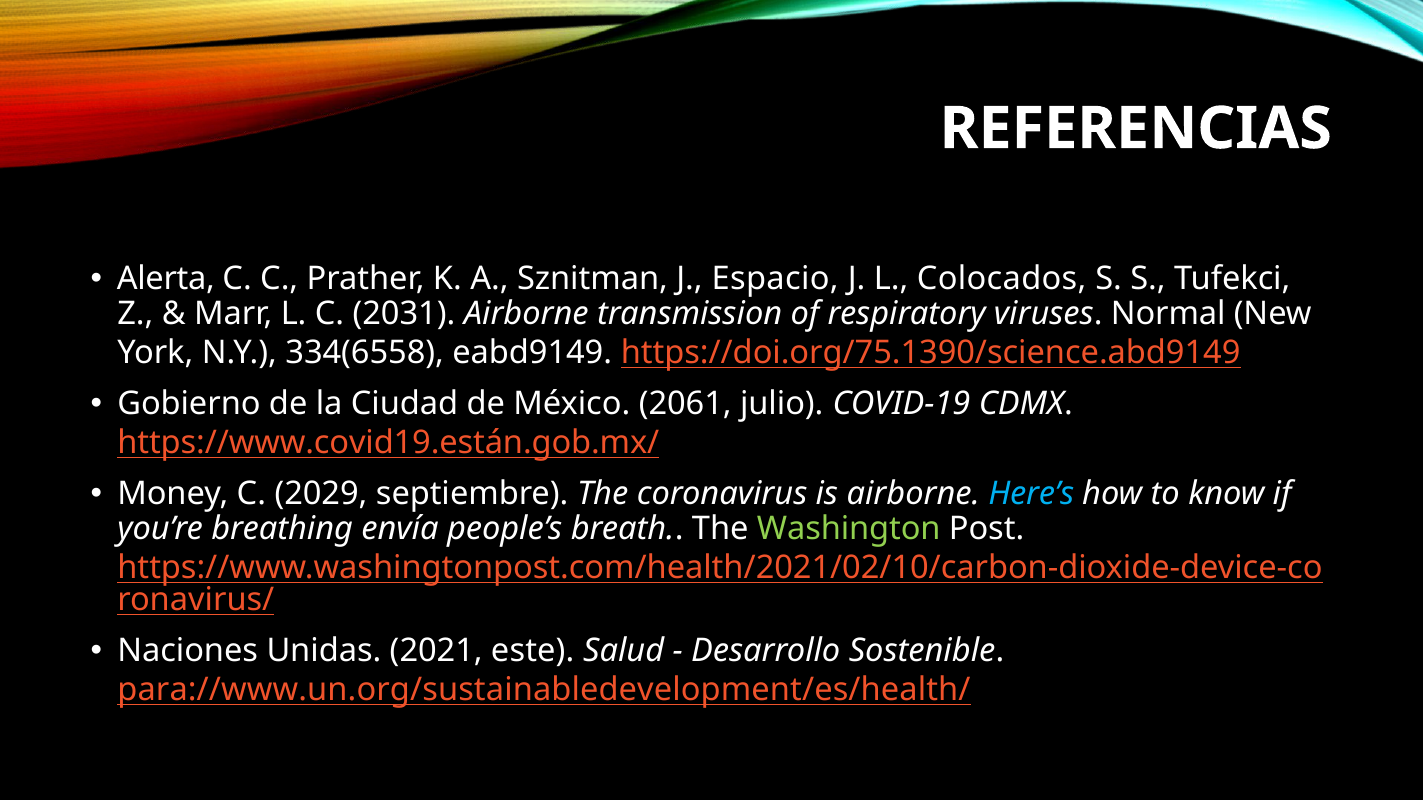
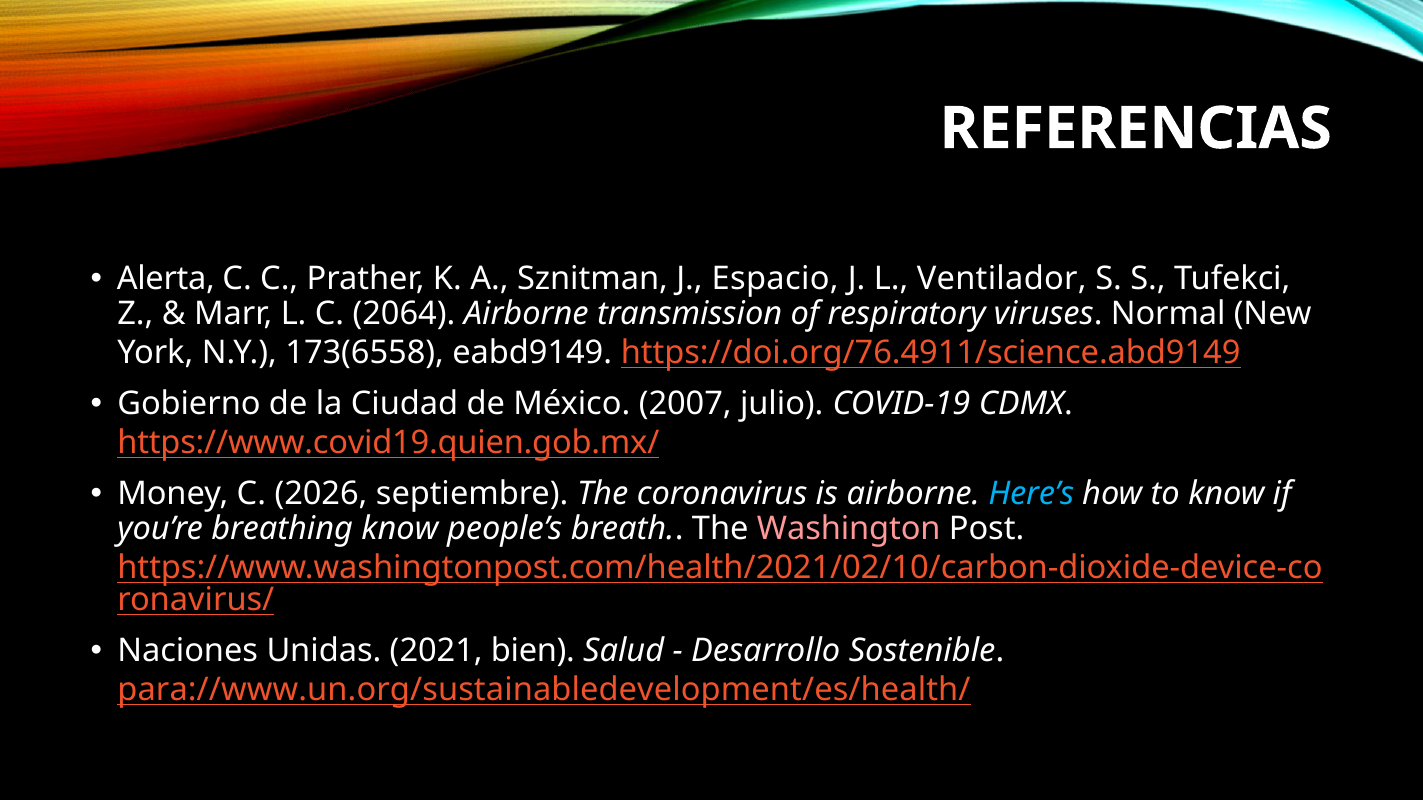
Colocados: Colocados -> Ventilador
2031: 2031 -> 2064
334(6558: 334(6558 -> 173(6558
https://doi.org/75.1390/science.abd9149: https://doi.org/75.1390/science.abd9149 -> https://doi.org/76.4911/science.abd9149
2061: 2061 -> 2007
https://www.covid19.están.gob.mx/: https://www.covid19.están.gob.mx/ -> https://www.covid19.quien.gob.mx/
2029: 2029 -> 2026
breathing envía: envía -> know
Washington colour: light green -> pink
este: este -> bien
